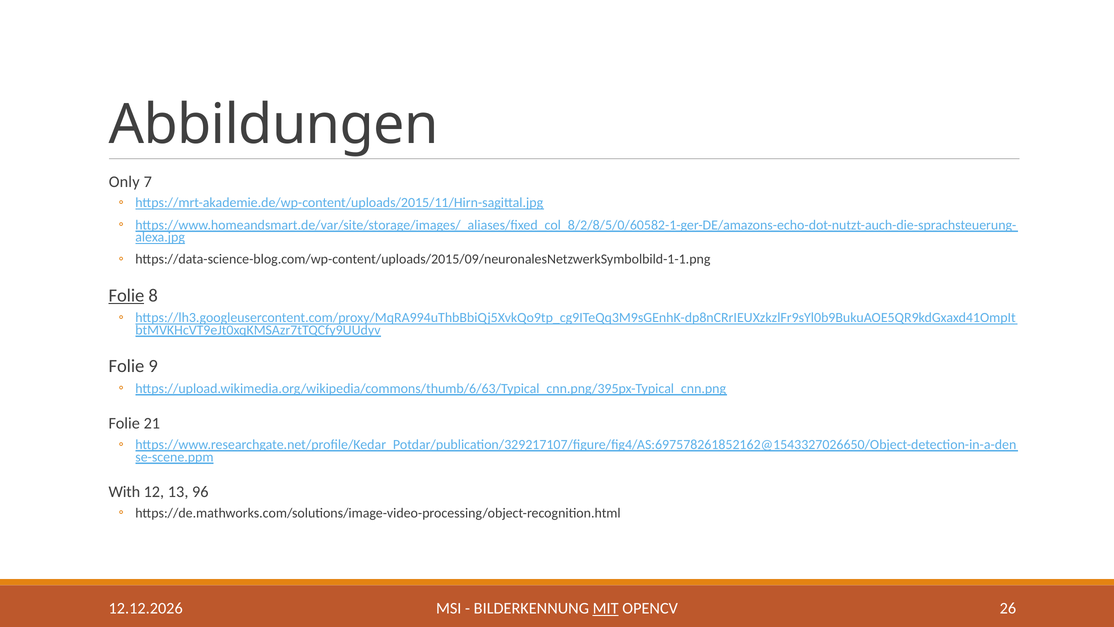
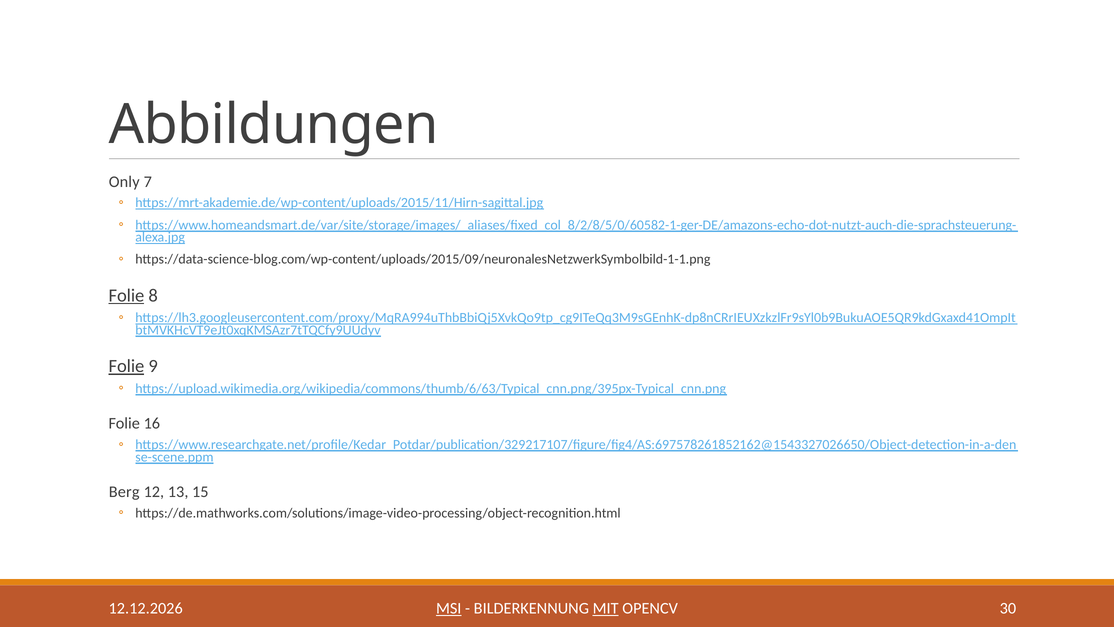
Folie at (126, 366) underline: none -> present
21: 21 -> 16
With: With -> Berg
96: 96 -> 15
MSI underline: none -> present
26: 26 -> 30
